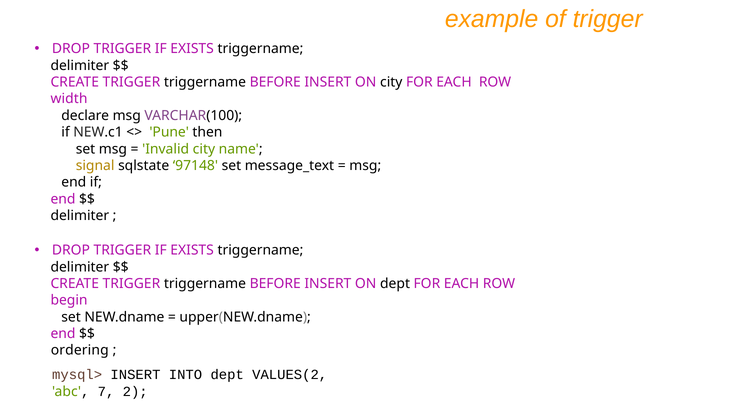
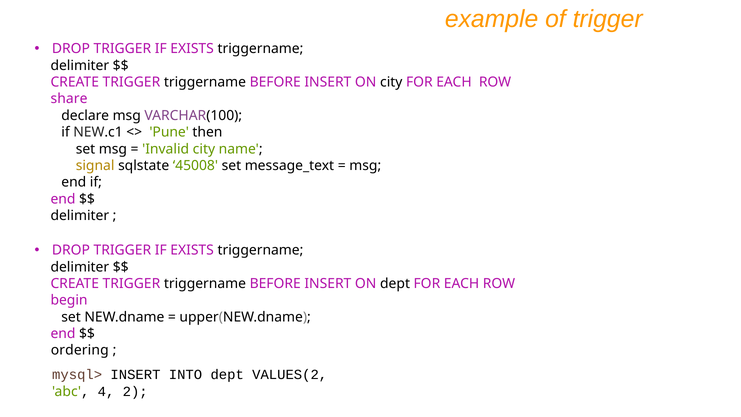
width: width -> share
97148: 97148 -> 45008
7: 7 -> 4
